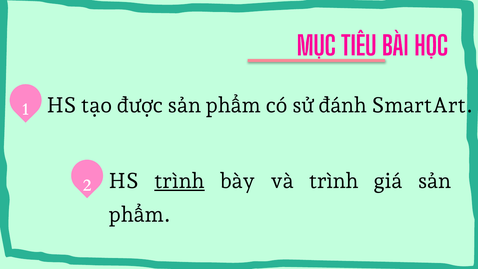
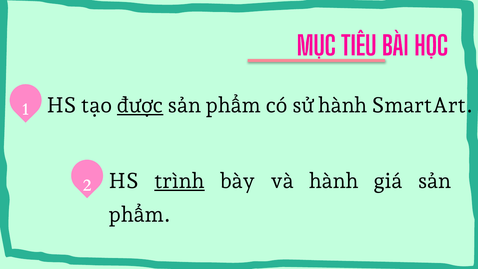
được underline: none -> present
sử đánh: đánh -> hành
và trình: trình -> hành
